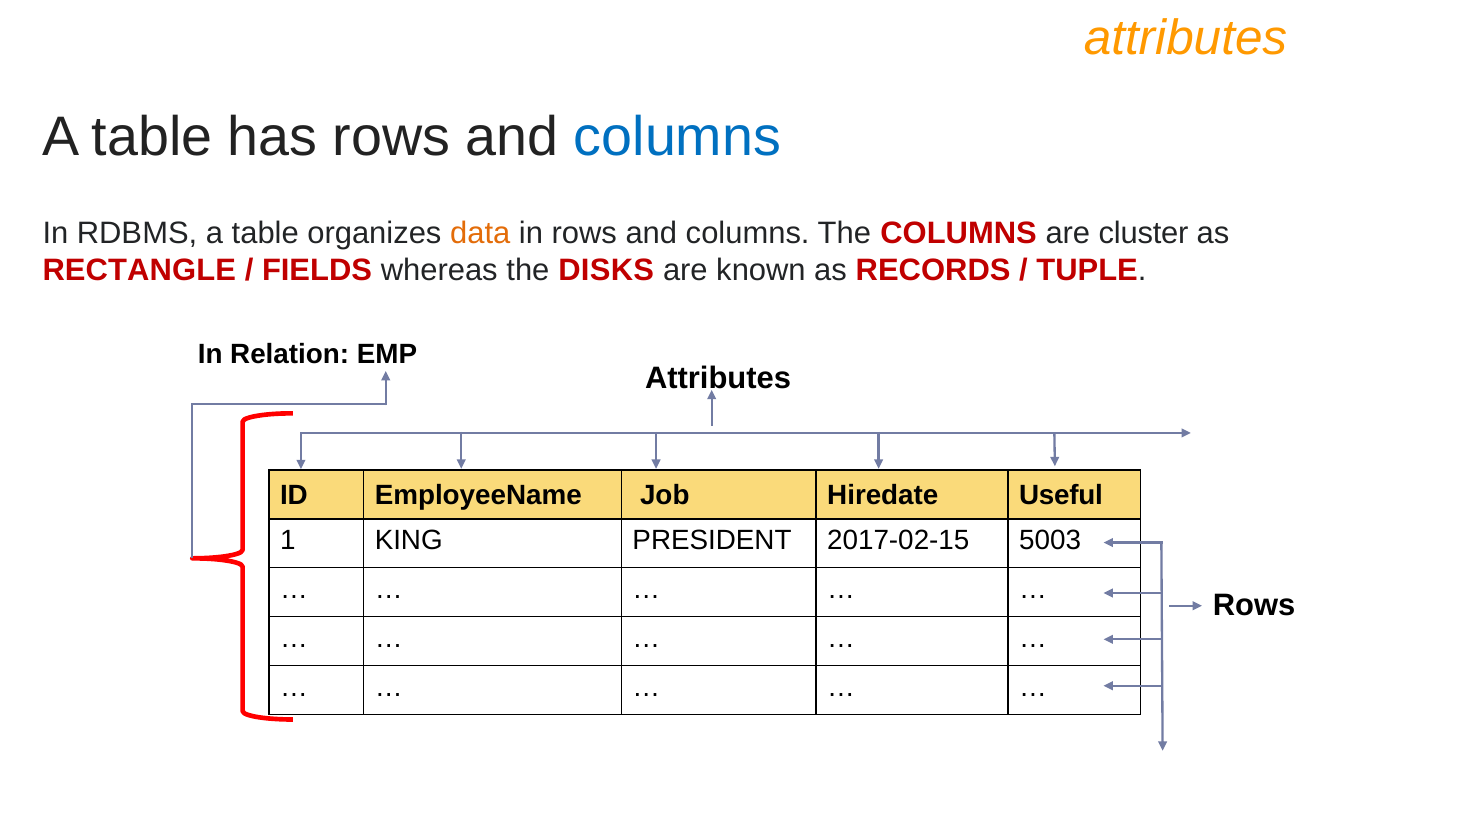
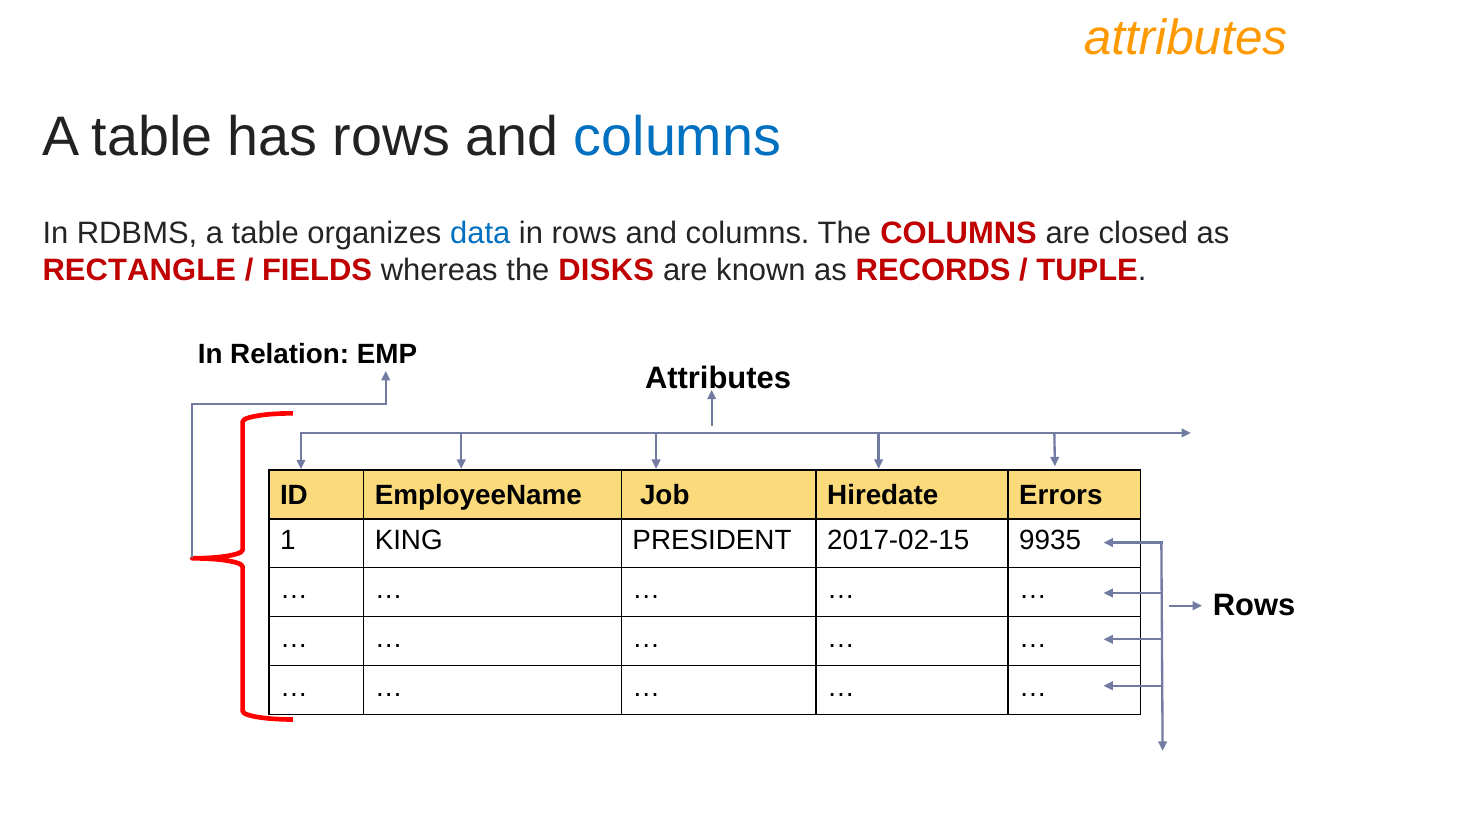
data colour: orange -> blue
cluster: cluster -> closed
Useful: Useful -> Errors
5003: 5003 -> 9935
